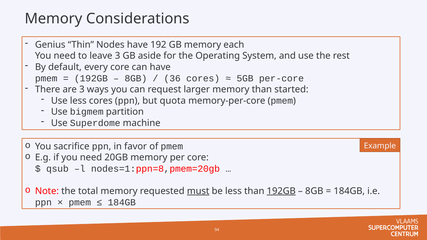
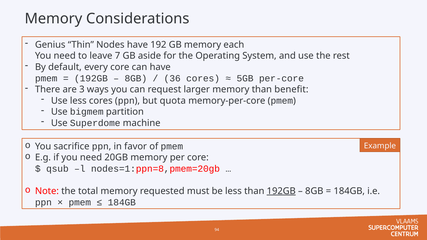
leave 3: 3 -> 7
started: started -> benefit
must underline: present -> none
